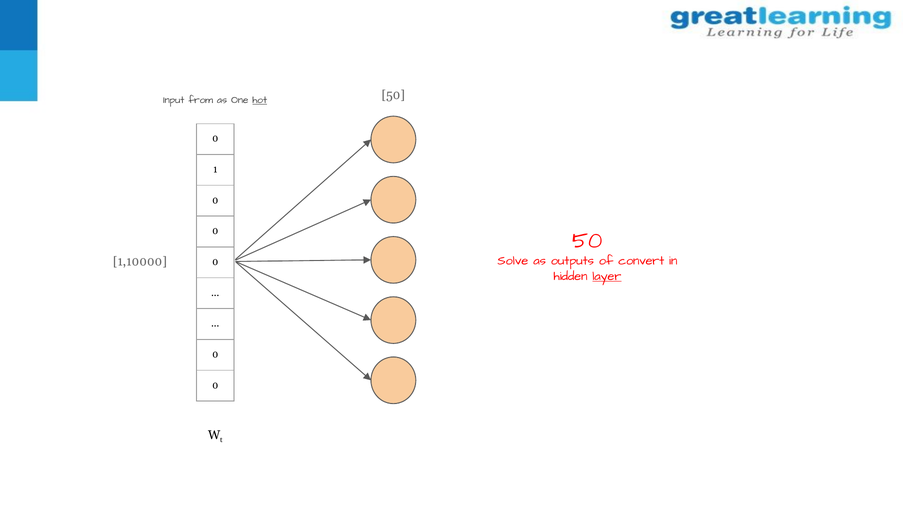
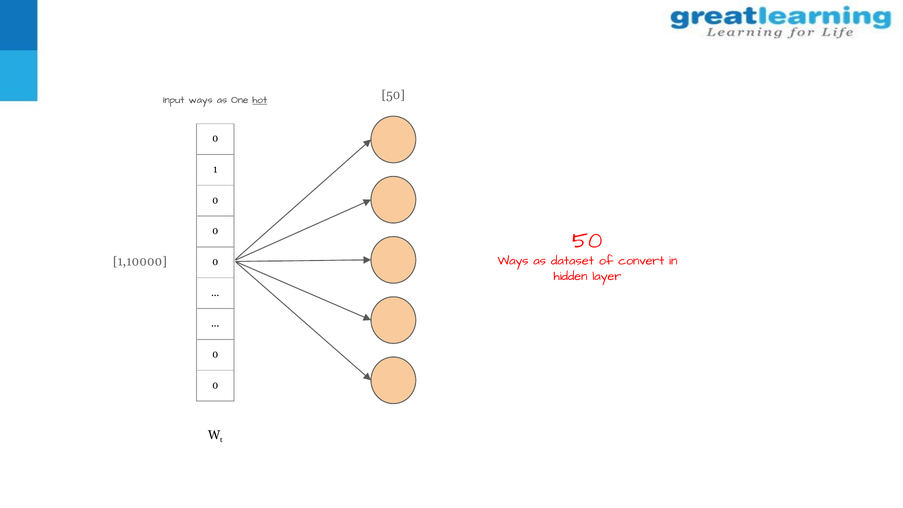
Input from: from -> ways
Solve at (513, 261): Solve -> Ways
outputs: outputs -> dataset
layer underline: present -> none
